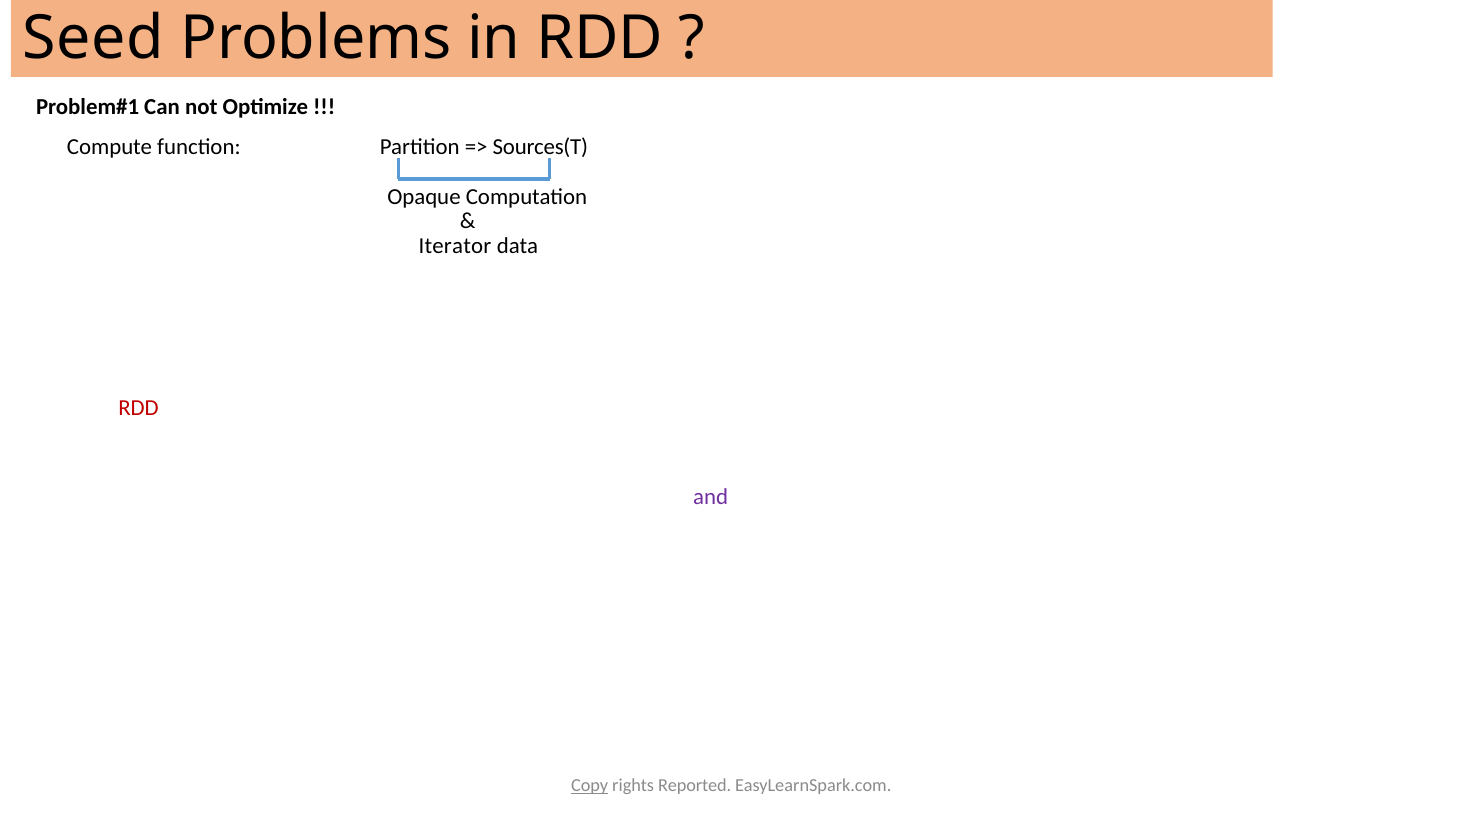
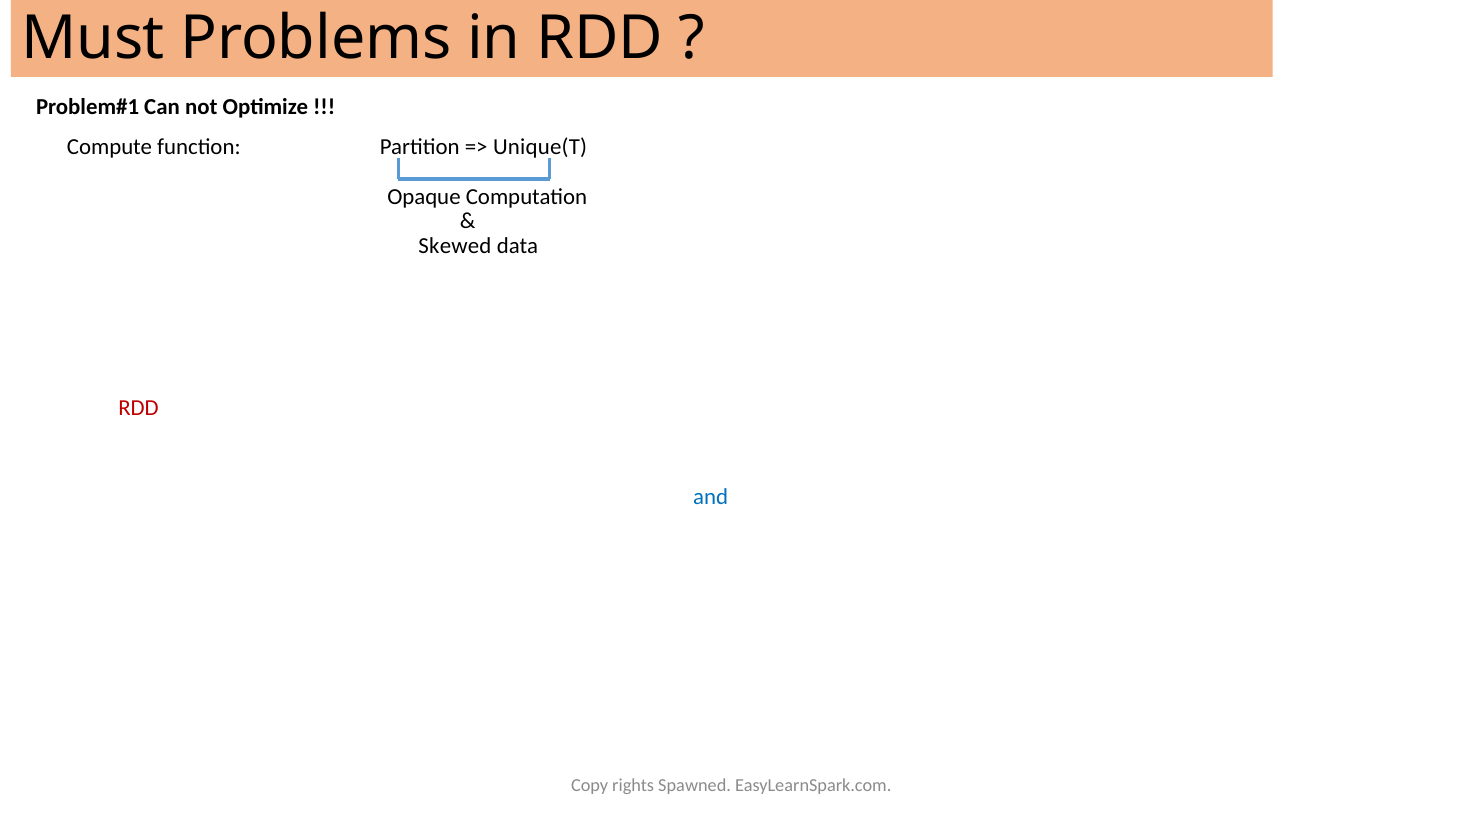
Seed: Seed -> Must
Sources(T: Sources(T -> Unique(T
Iterator at (455, 246): Iterator -> Skewed
and at (711, 497) colour: purple -> blue
Copy underline: present -> none
Reported: Reported -> Spawned
